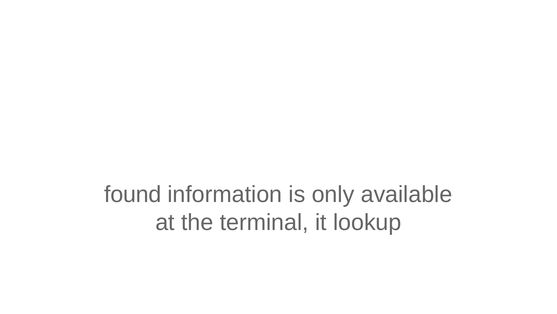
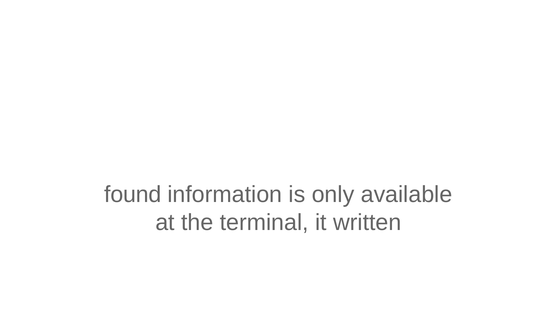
lookup: lookup -> written
